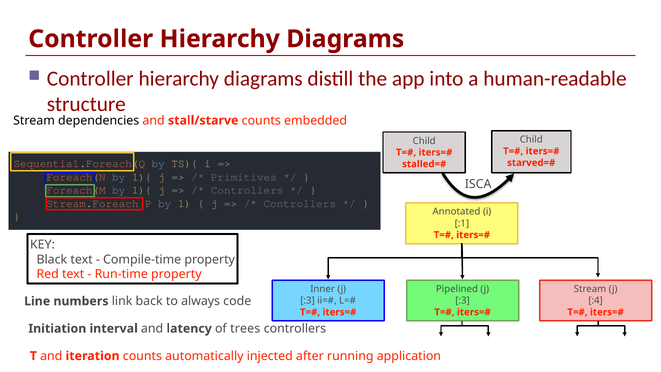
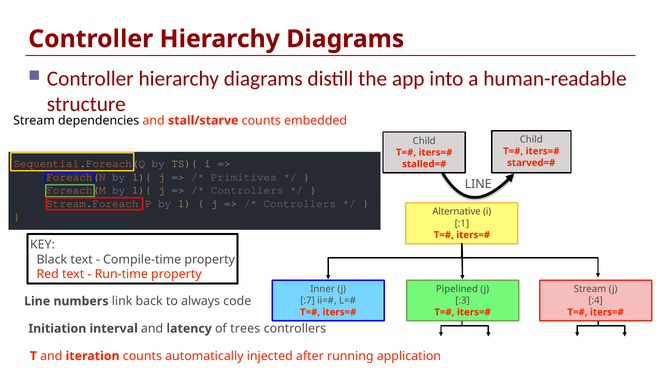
ISCA at (478, 184): ISCA -> LINE
Annotated: Annotated -> Alternative
:3 at (308, 300): :3 -> :7
